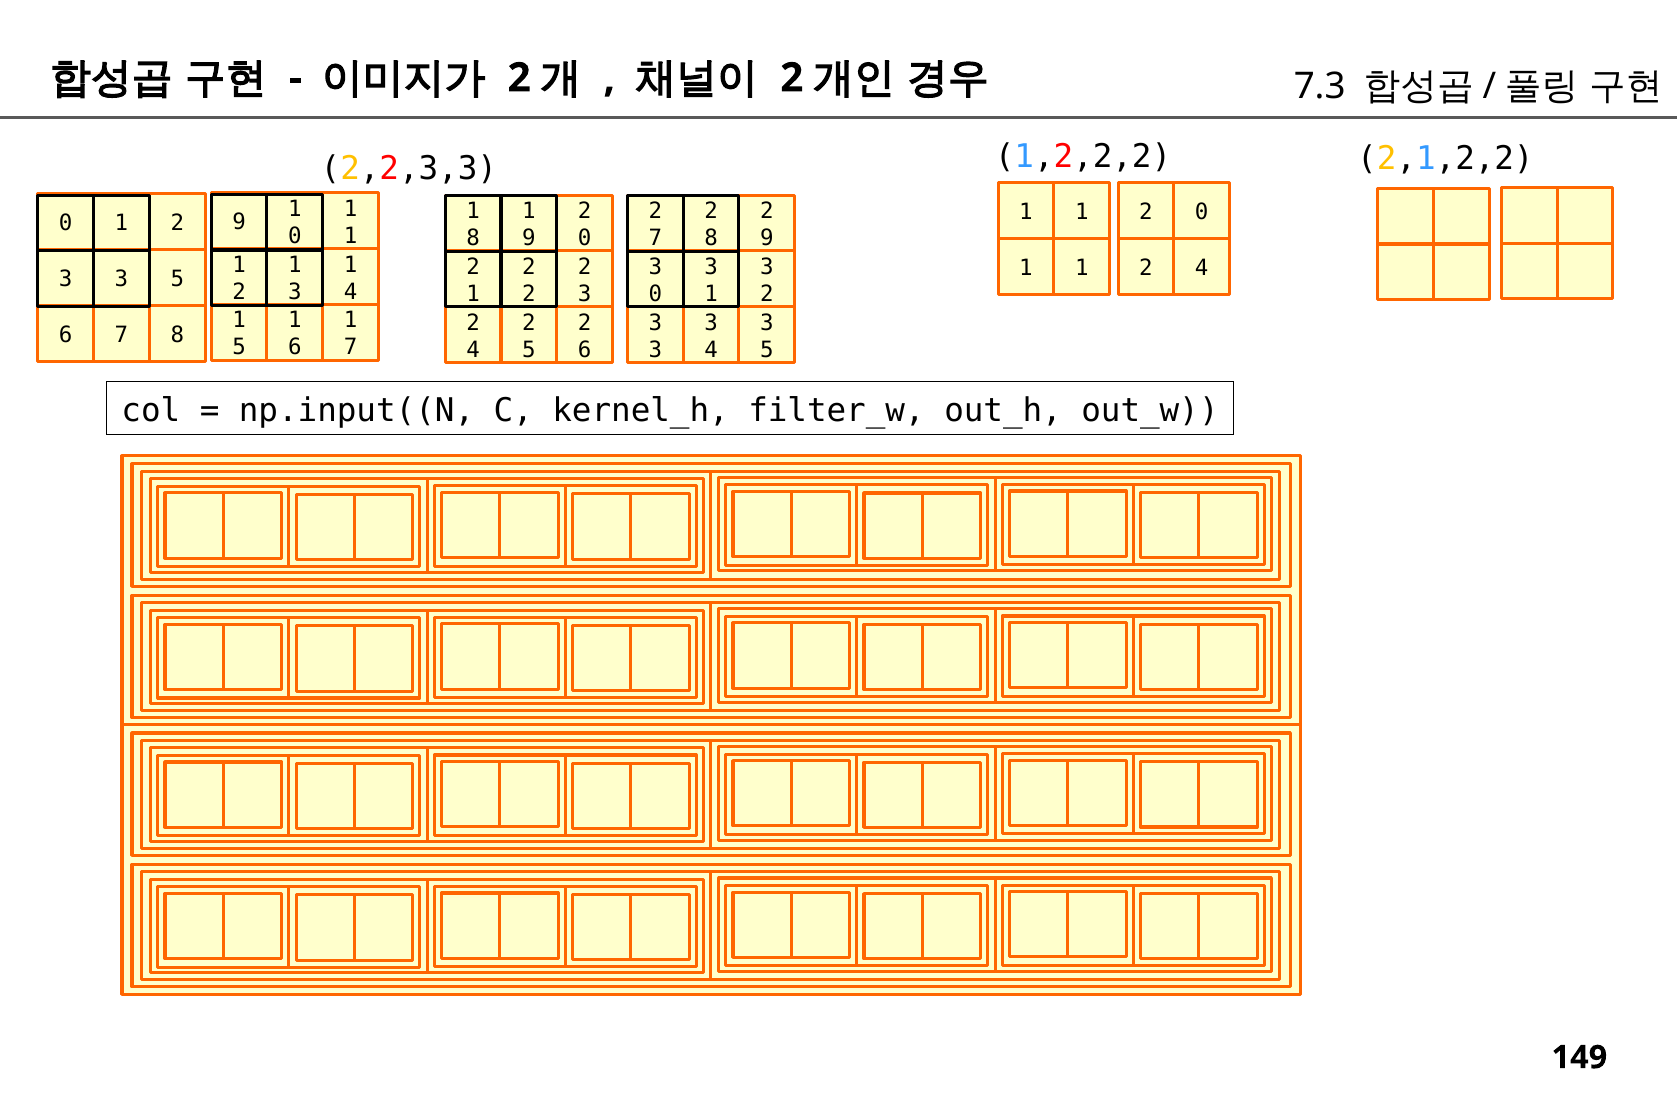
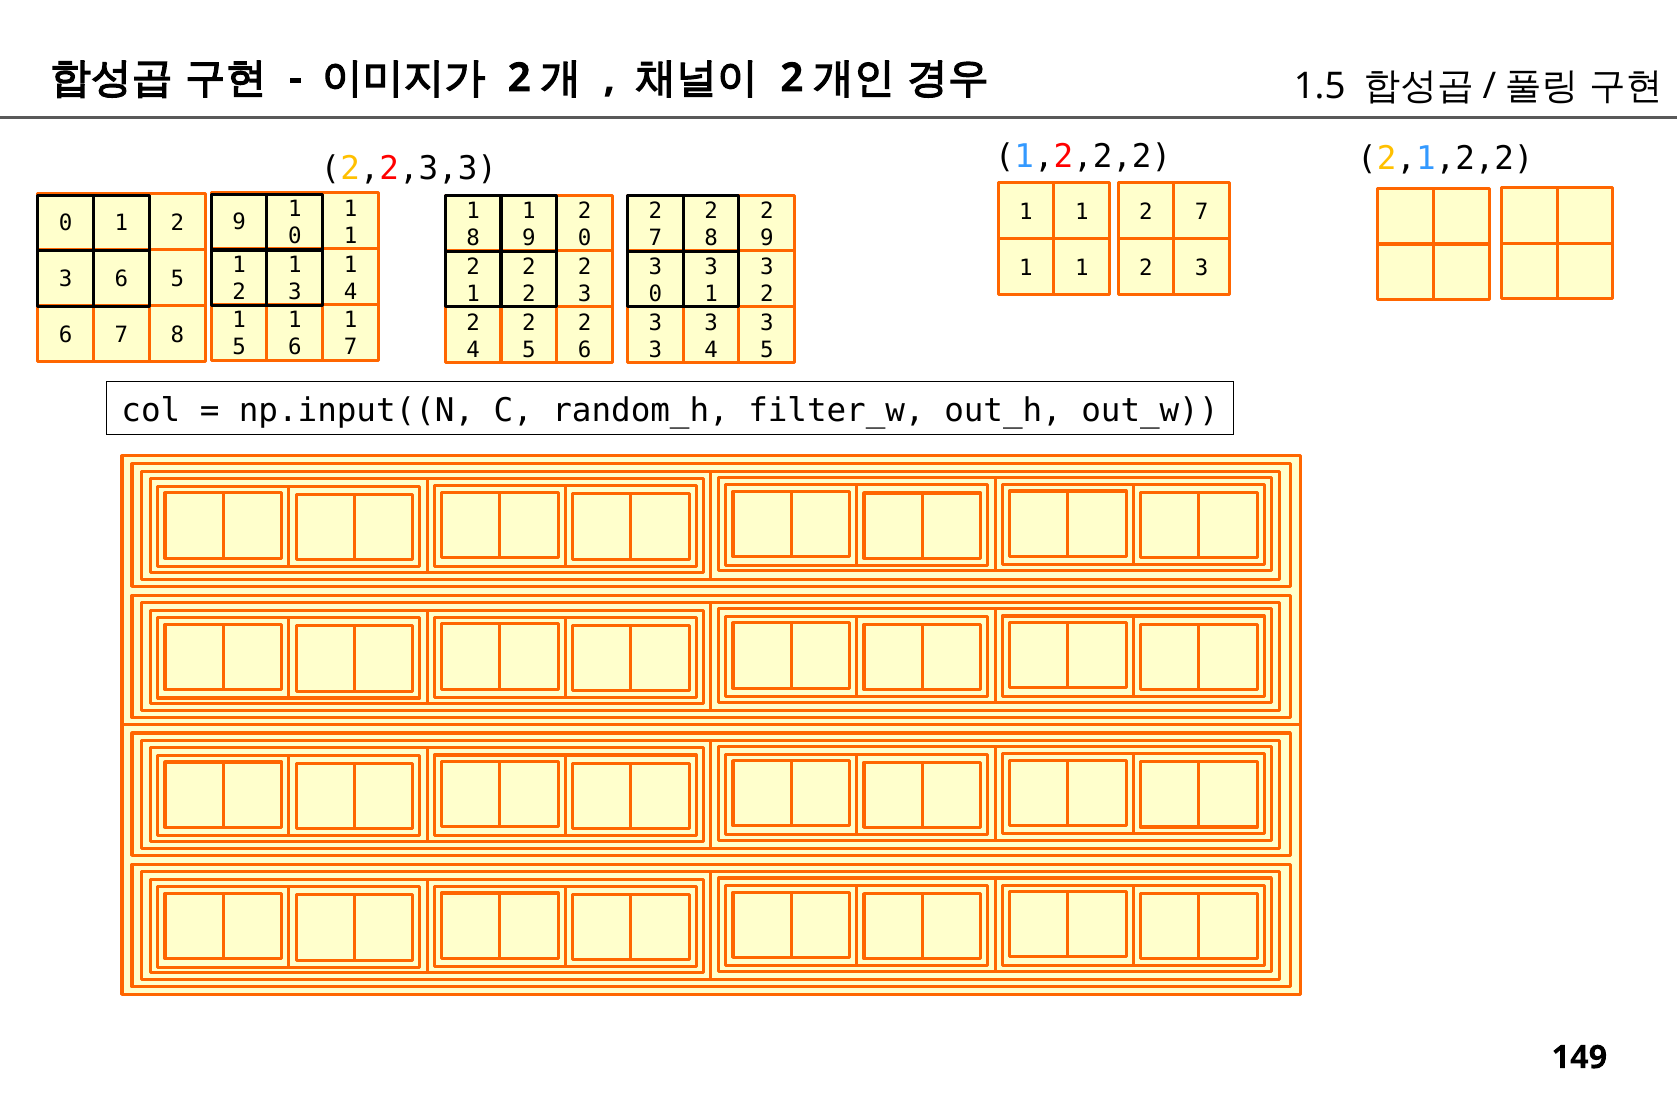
7.3: 7.3 -> 1.5
0 at (1202, 212): 0 -> 7
4 at (1202, 268): 4 -> 3
3 at (121, 279): 3 -> 6
kernel_h: kernel_h -> random_h
